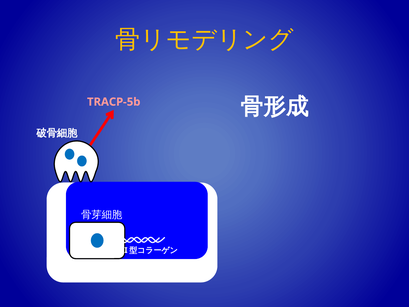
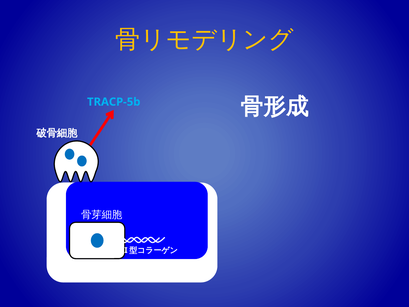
TRACP-5b colour: pink -> light blue
